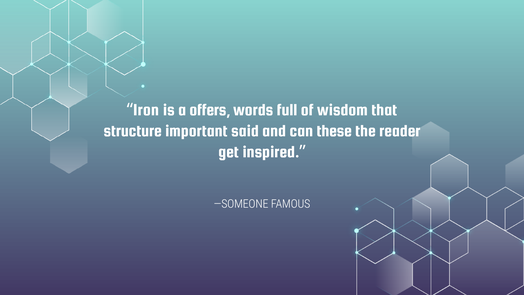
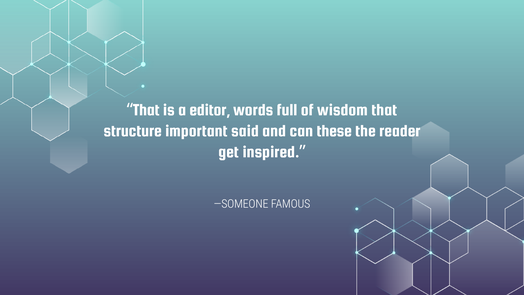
Iron at (146, 110): Iron -> That
offers: offers -> editor
